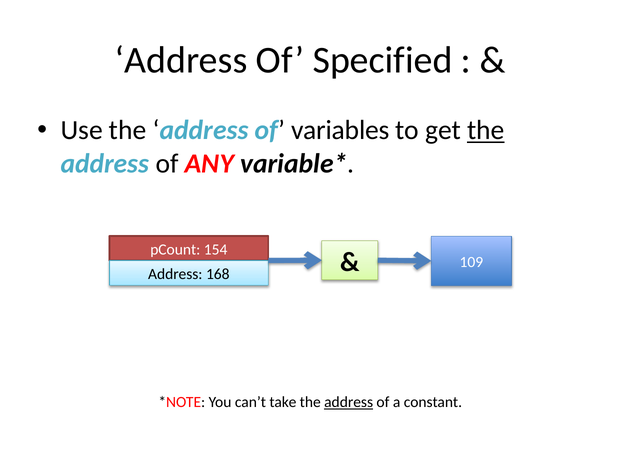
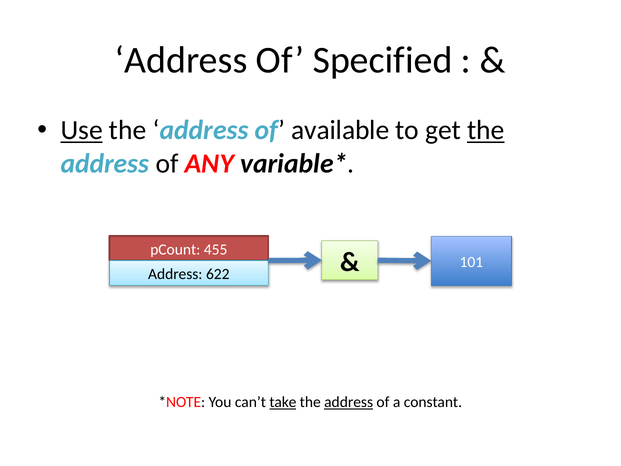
Use underline: none -> present
variables: variables -> available
154: 154 -> 455
168: 168 -> 622
109: 109 -> 101
take underline: none -> present
